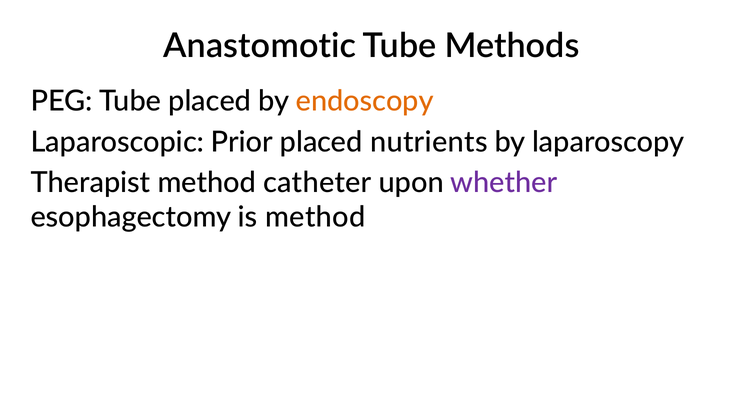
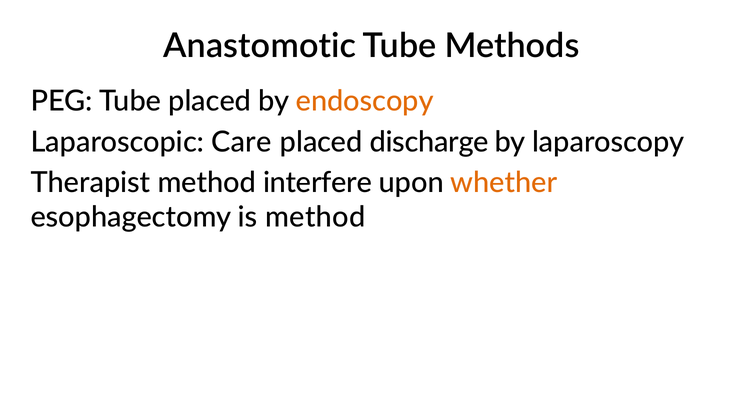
Prior: Prior -> Care
nutrients: nutrients -> discharge
catheter: catheter -> interfere
whether colour: purple -> orange
